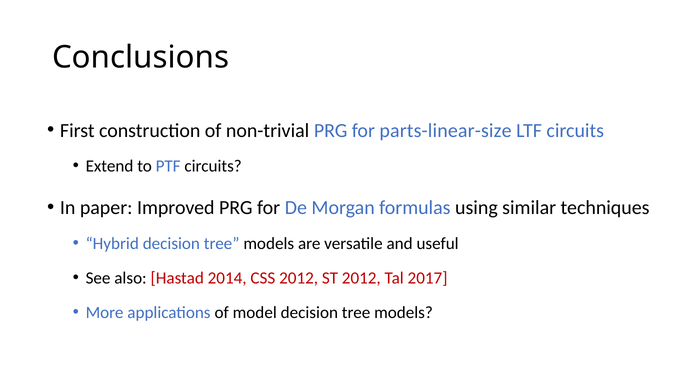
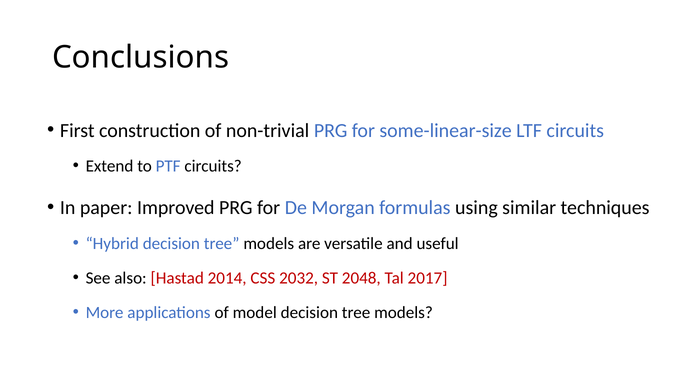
parts-linear-size: parts-linear-size -> some-linear-size
CSS 2012: 2012 -> 2032
ST 2012: 2012 -> 2048
